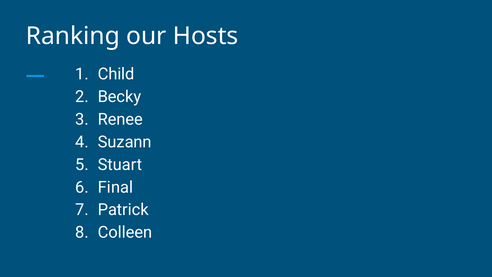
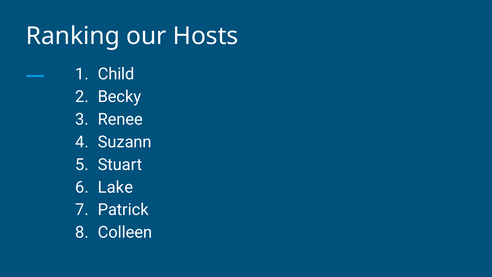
Final: Final -> Lake
